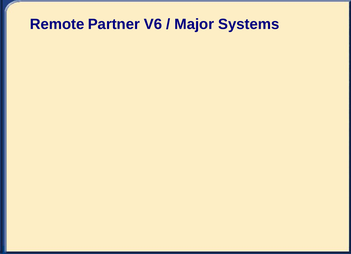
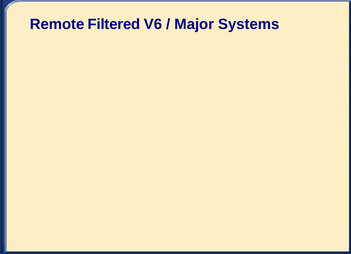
Partner: Partner -> Filtered
